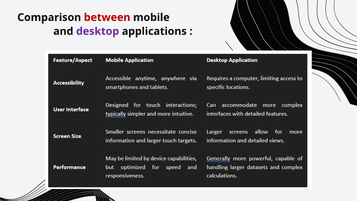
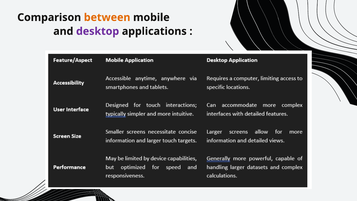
between colour: red -> orange
